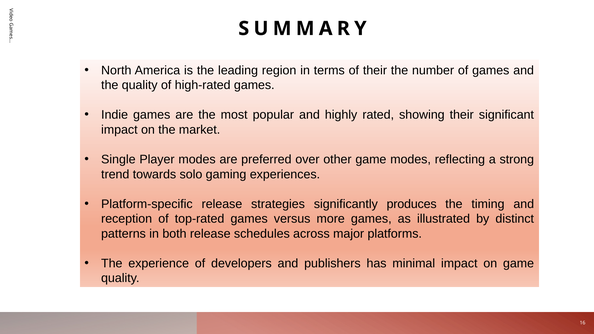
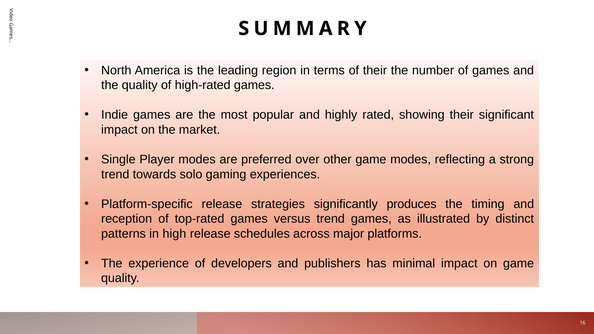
versus more: more -> trend
both: both -> high
